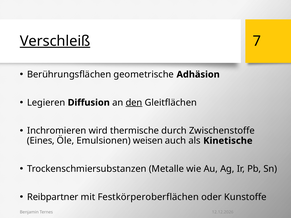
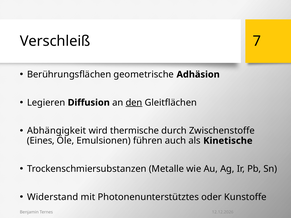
Verschleiß underline: present -> none
Inchromieren: Inchromieren -> Abhängigkeit
weisen: weisen -> führen
Reibpartner: Reibpartner -> Widerstand
Festkörperoberflächen: Festkörperoberflächen -> Photonenunterstütztes
